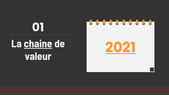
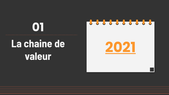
chaine underline: present -> none
